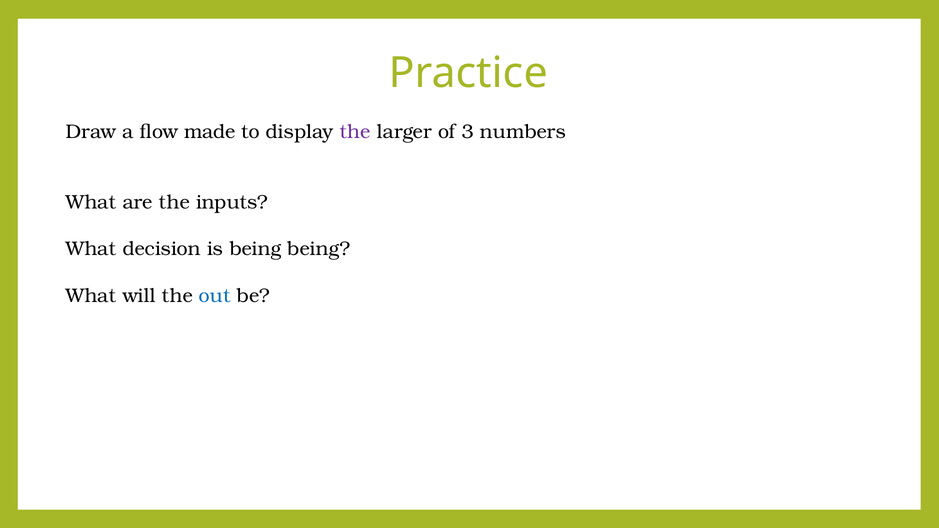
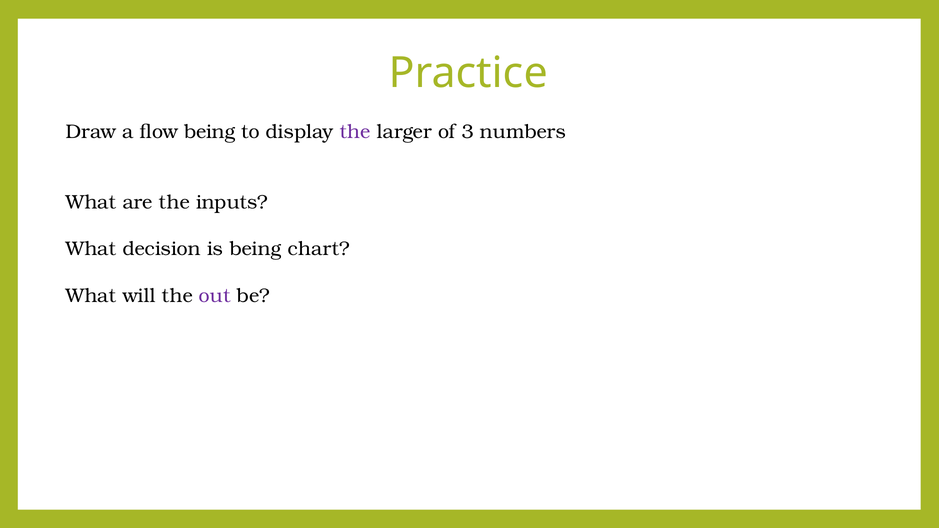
flow made: made -> being
being being: being -> chart
out colour: blue -> purple
